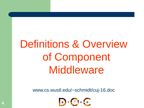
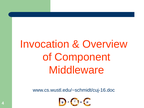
Definitions: Definitions -> Invocation
